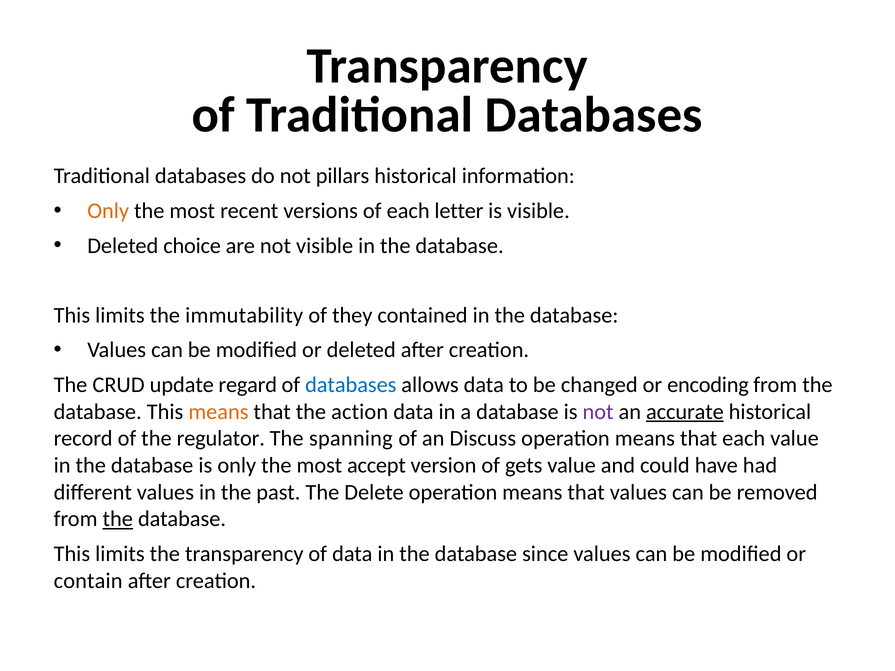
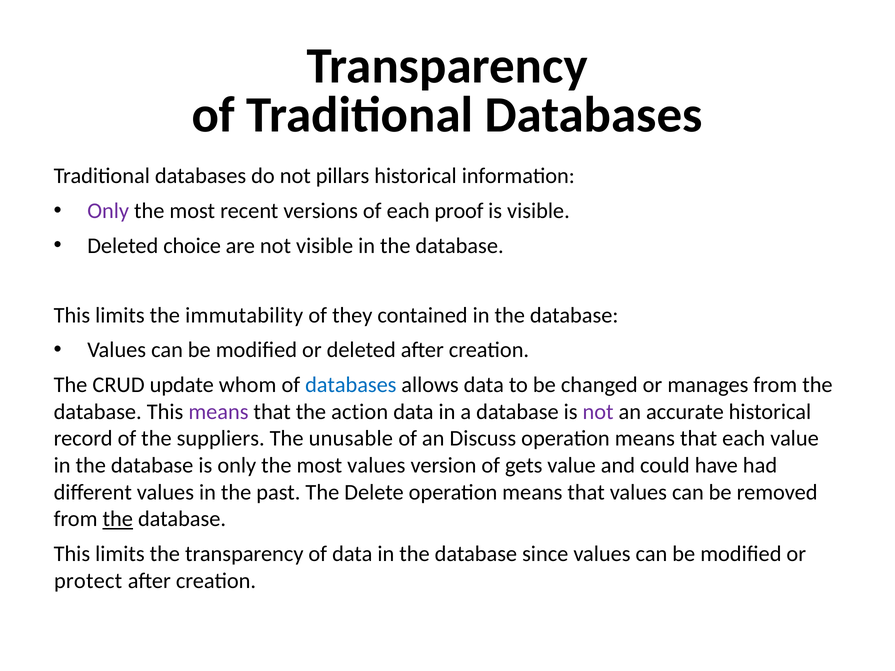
Only at (108, 211) colour: orange -> purple
letter: letter -> proof
regard: regard -> whom
encoding: encoding -> manages
means at (218, 412) colour: orange -> purple
accurate underline: present -> none
regulator: regulator -> suppliers
spanning: spanning -> unusable
most accept: accept -> values
contain: contain -> protect
